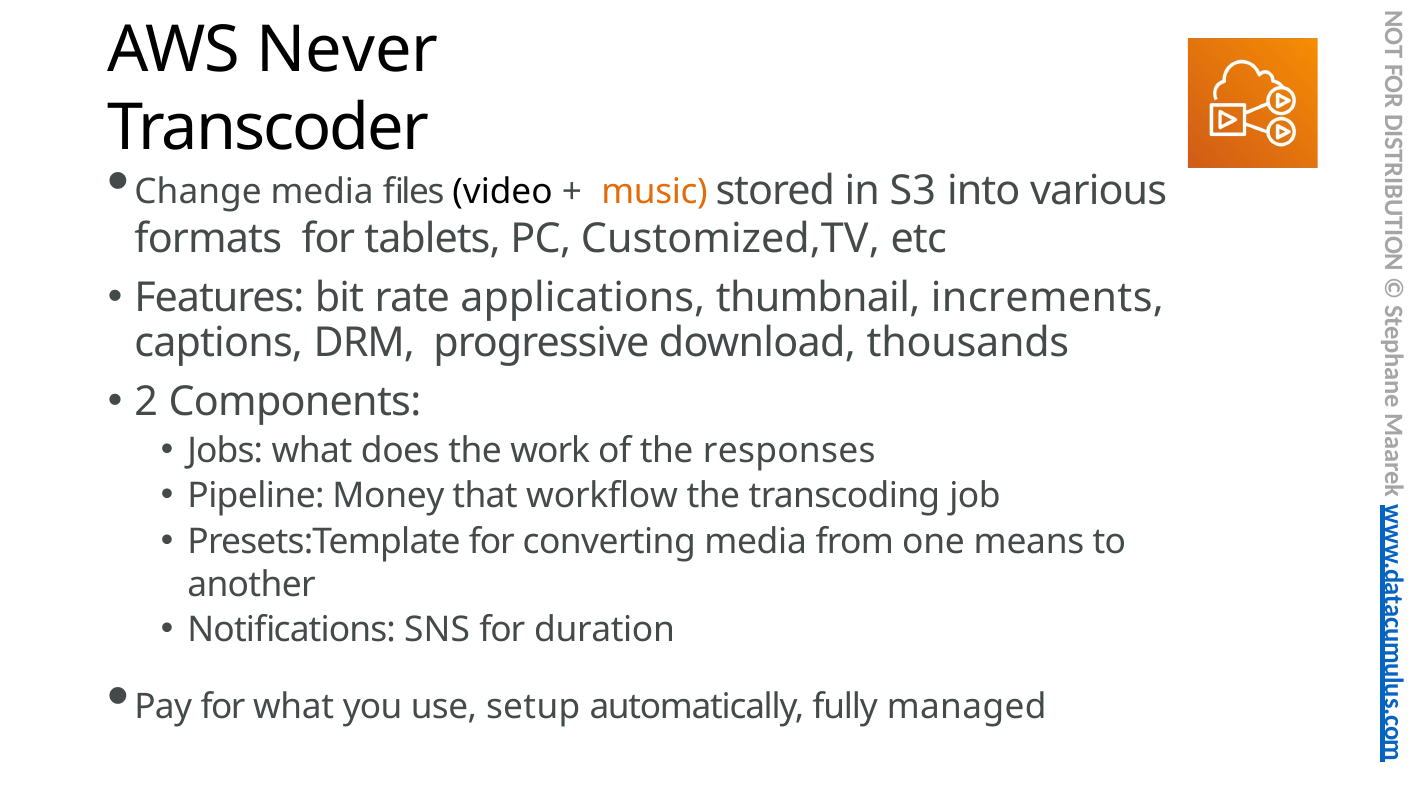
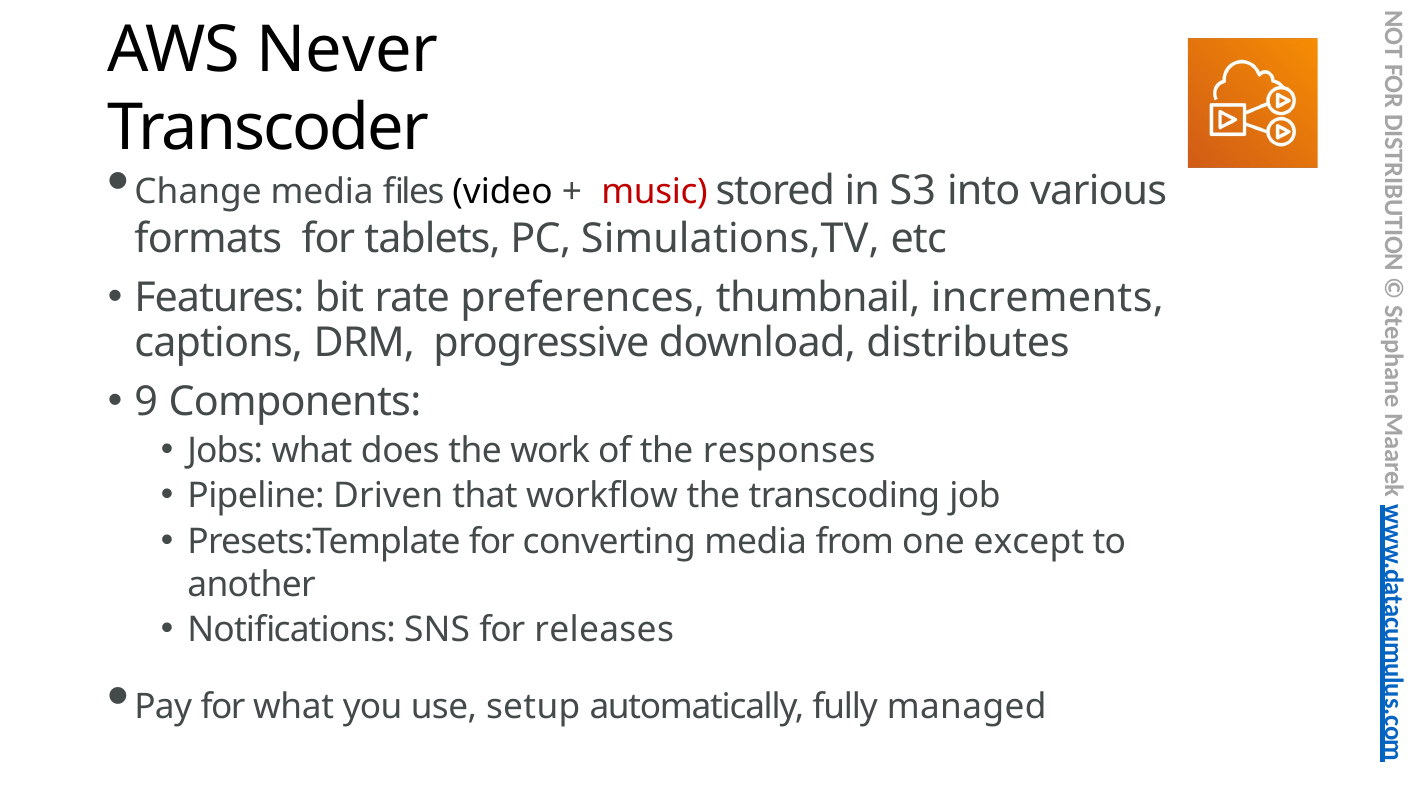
music colour: orange -> red
Customized,TV: Customized,TV -> Simulations,TV
applications: applications -> preferences
thousands: thousands -> distributes
2: 2 -> 9
Money: Money -> Driven
means: means -> except
duration: duration -> releases
